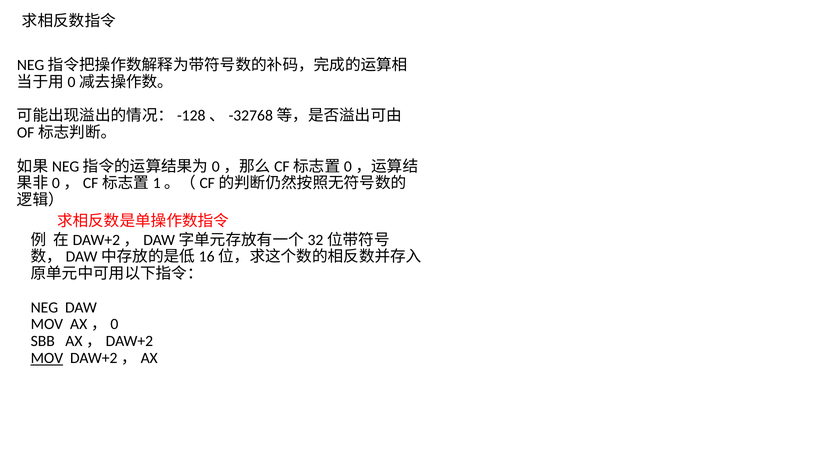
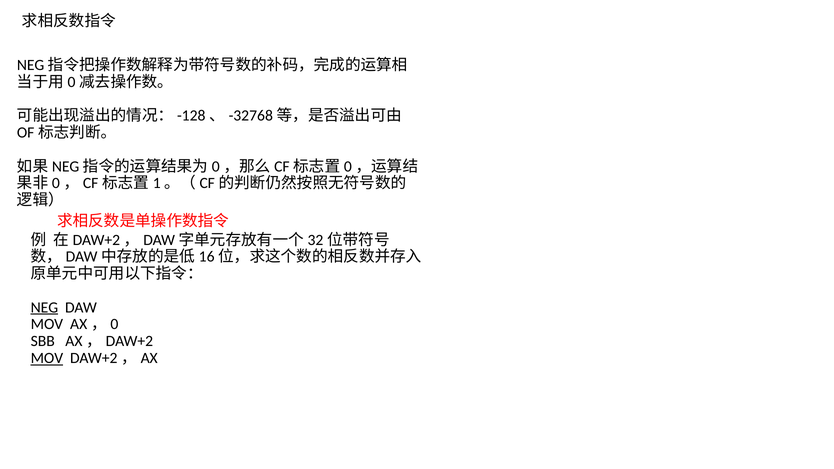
NEG underline: none -> present
